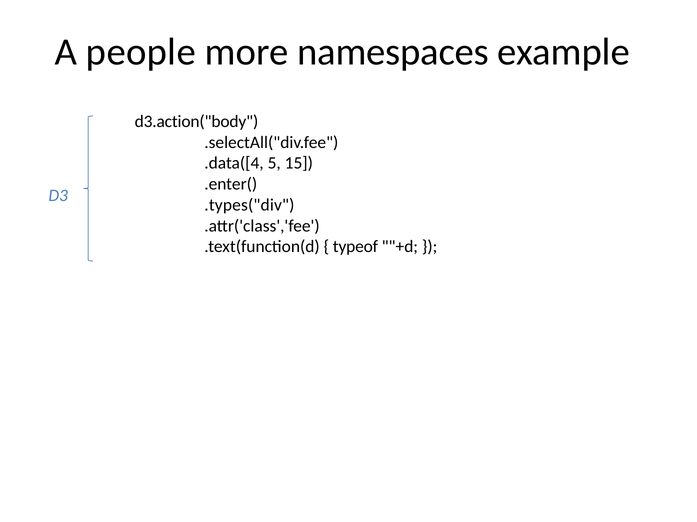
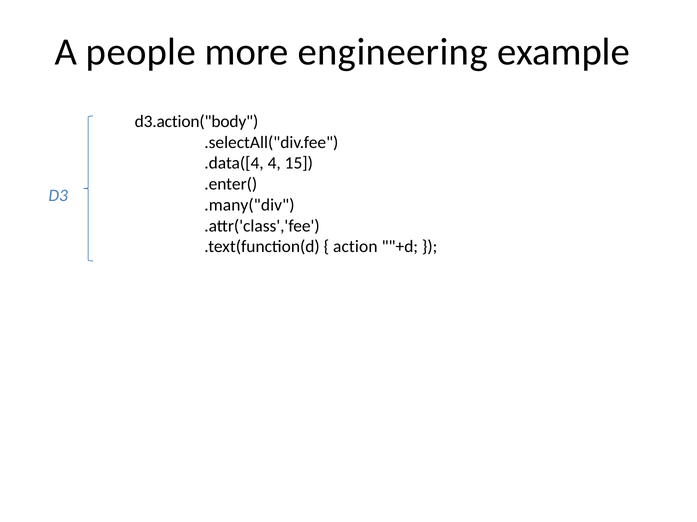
namespaces: namespaces -> engineering
5: 5 -> 4
.types("div: .types("div -> .many("div
typeof: typeof -> action
